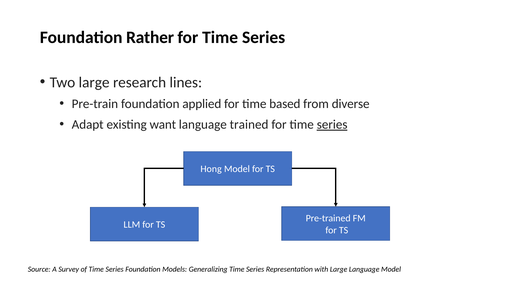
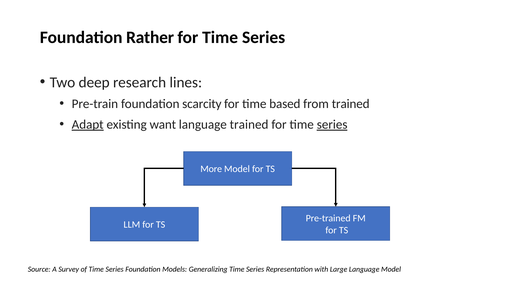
Two large: large -> deep
applied: applied -> scarcity
from diverse: diverse -> trained
Adapt underline: none -> present
Hong: Hong -> More
